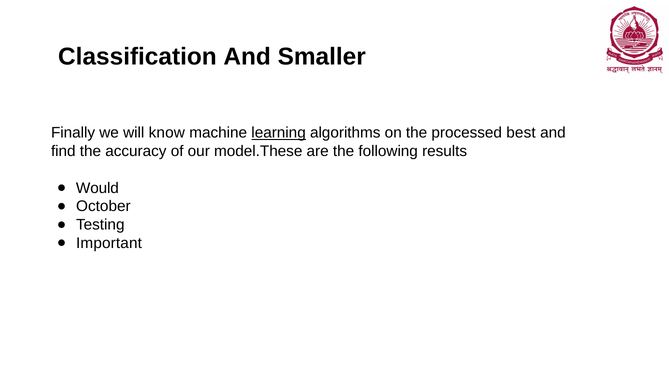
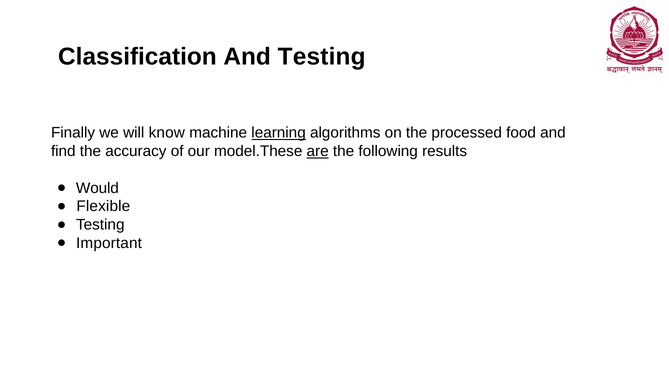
And Smaller: Smaller -> Testing
best: best -> food
are underline: none -> present
October: October -> Flexible
